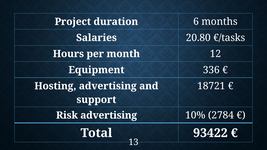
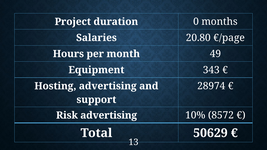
6: 6 -> 0
€/tasks: €/tasks -> €/page
12: 12 -> 49
336: 336 -> 343
18721: 18721 -> 28974
2784: 2784 -> 8572
93422: 93422 -> 50629
